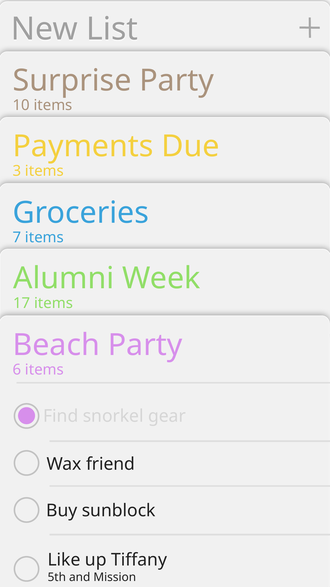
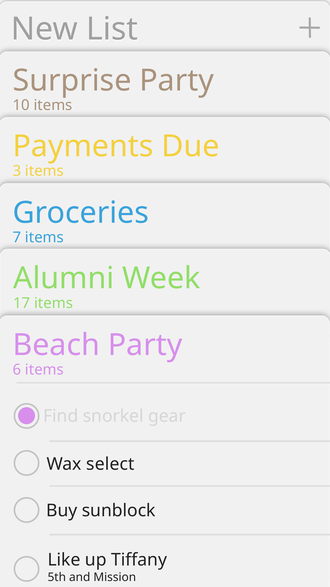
friend: friend -> select
